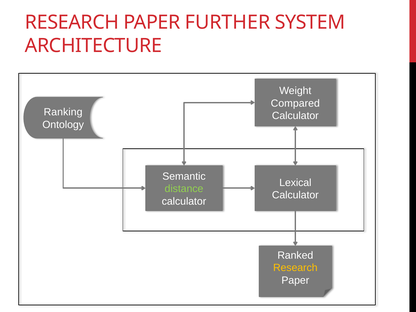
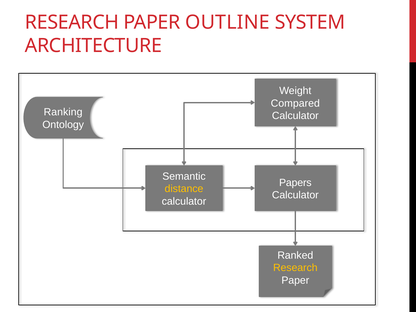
FURTHER: FURTHER -> OUTLINE
Lexical: Lexical -> Papers
distance colour: light green -> yellow
